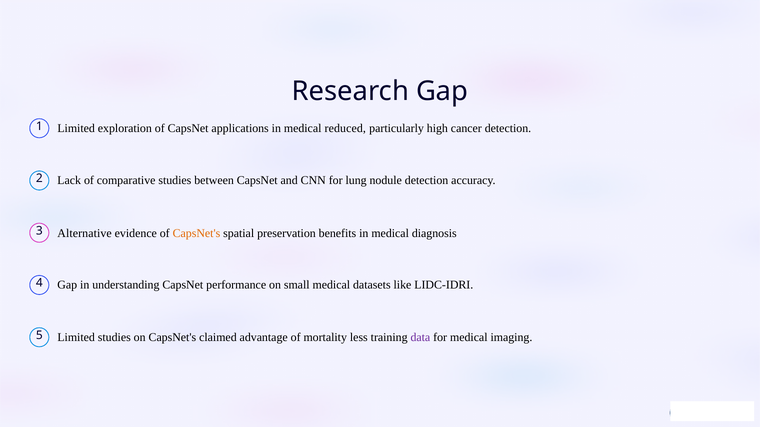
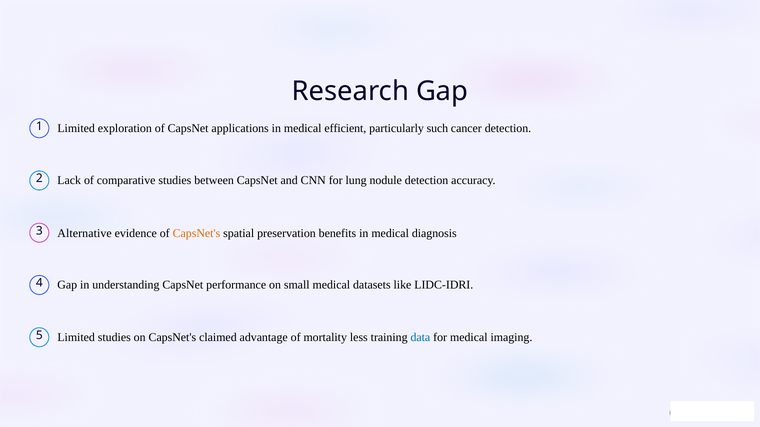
reduced: reduced -> efficient
high: high -> such
data colour: purple -> blue
